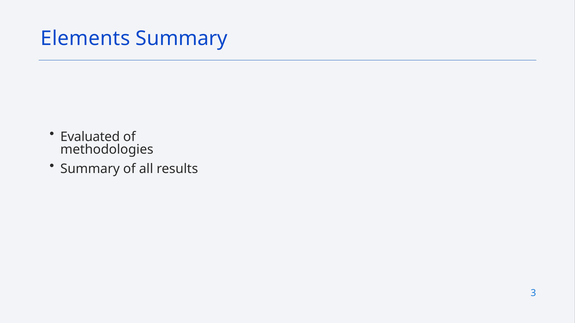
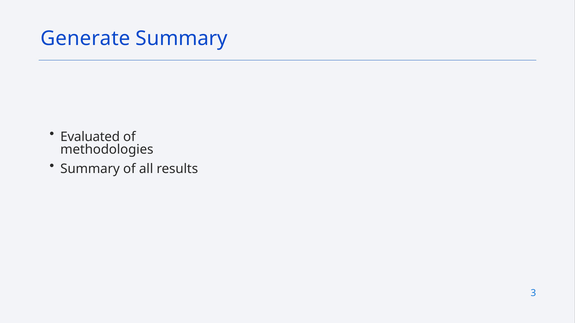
Elements: Elements -> Generate
